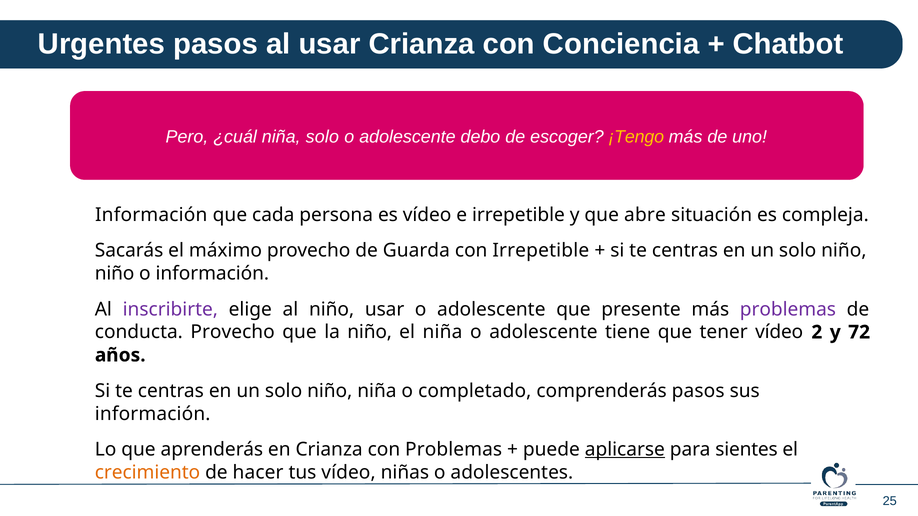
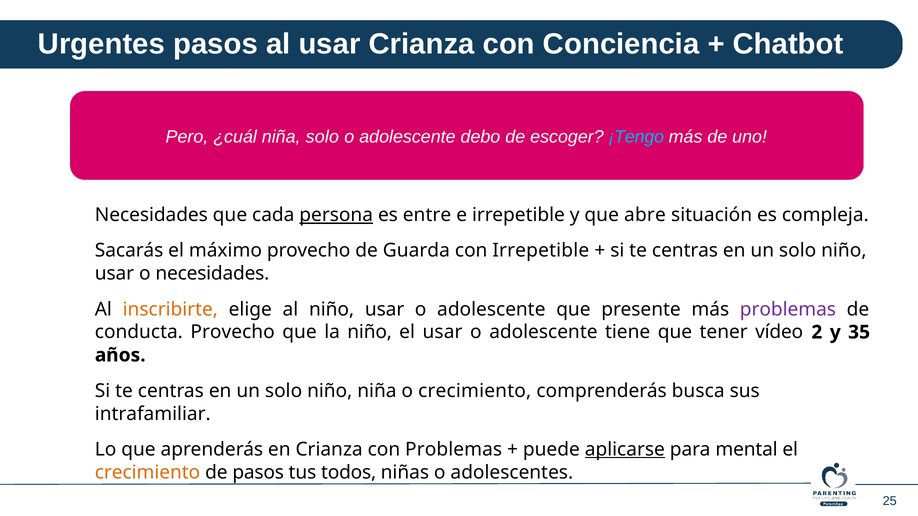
¡Tengo colour: yellow -> light blue
Información at (151, 215): Información -> Necesidades
persona underline: none -> present
es vídeo: vídeo -> entre
niño at (115, 274): niño -> usar
o información: información -> necesidades
inscribirte colour: purple -> orange
el niña: niña -> usar
72: 72 -> 35
o completado: completado -> crecimiento
comprenderás pasos: pasos -> busca
información at (153, 414): información -> intrafamiliar
sientes: sientes -> mental
de hacer: hacer -> pasos
tus vídeo: vídeo -> todos
